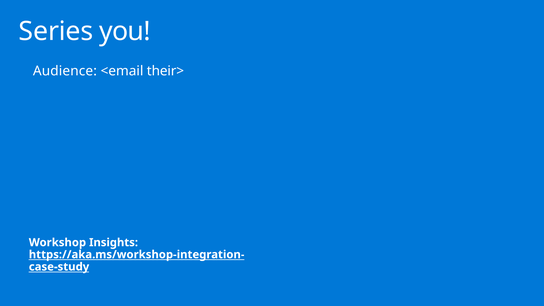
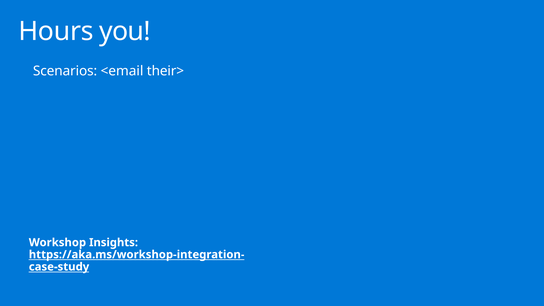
Series: Series -> Hours
Audience: Audience -> Scenarios
